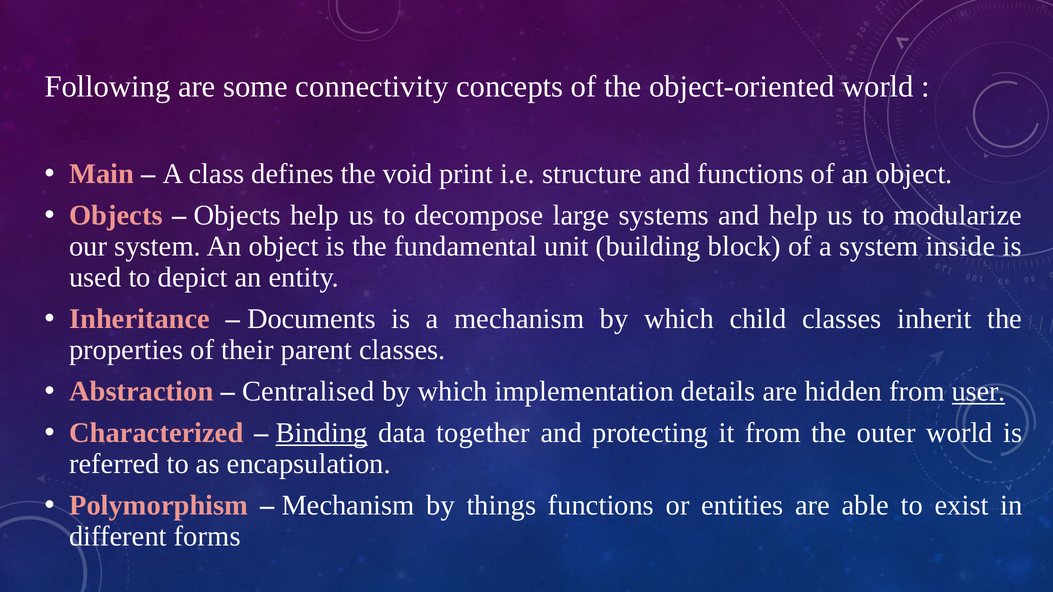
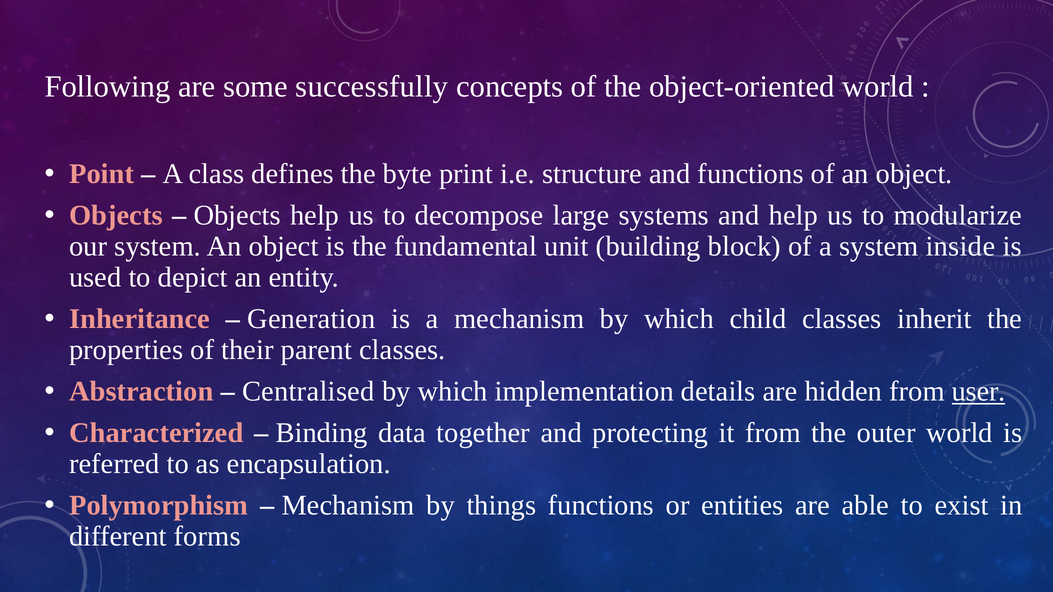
connectivity: connectivity -> successfully
Main: Main -> Point
void: void -> byte
Documents: Documents -> Generation
Binding underline: present -> none
